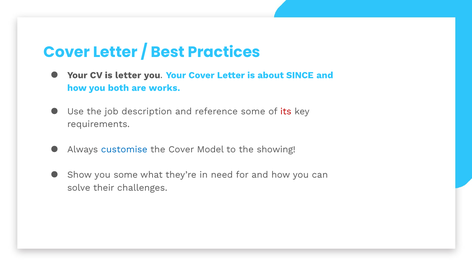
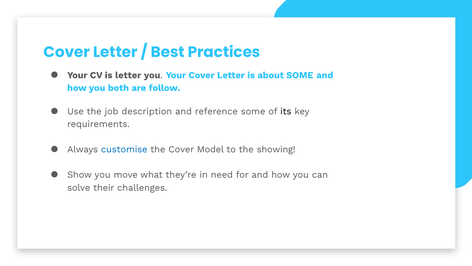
about SINCE: SINCE -> SOME
works: works -> follow
its colour: red -> black
you some: some -> move
